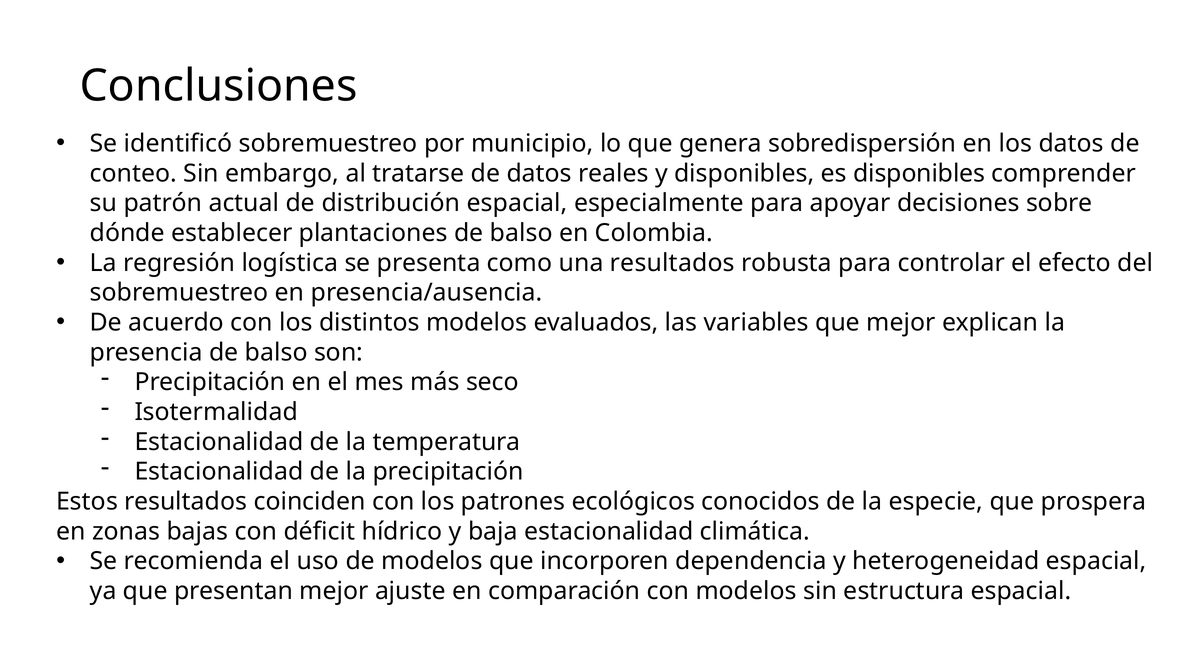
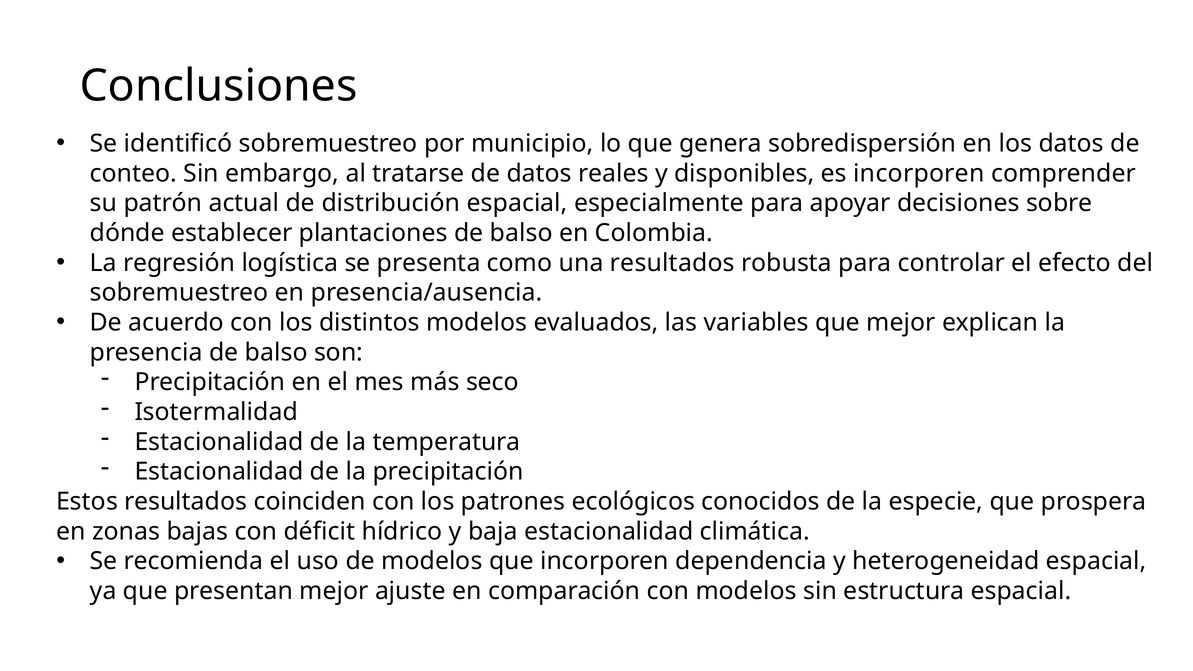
es disponibles: disponibles -> incorporen
